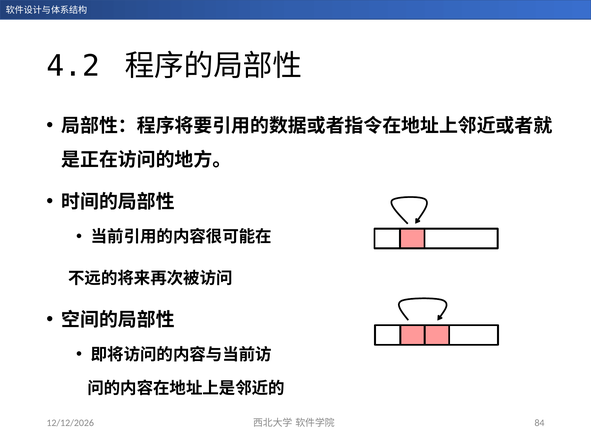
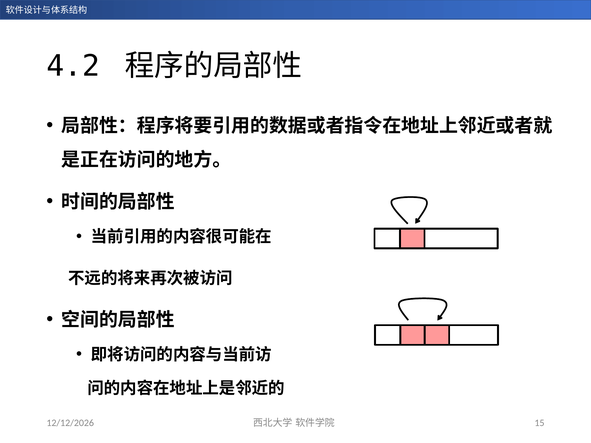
84: 84 -> 15
